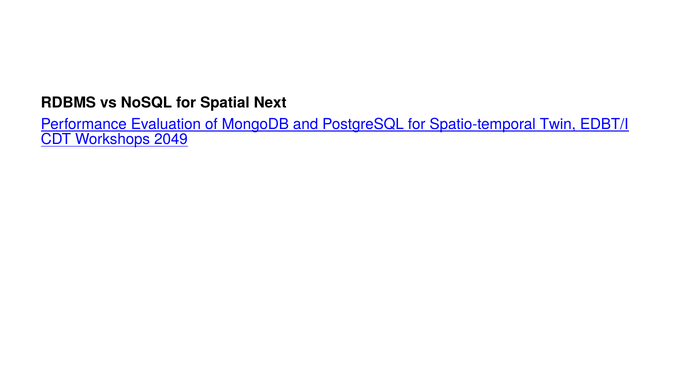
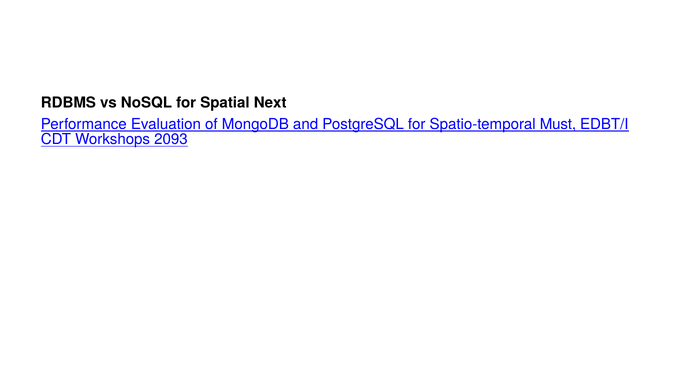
Twin: Twin -> Must
2049: 2049 -> 2093
